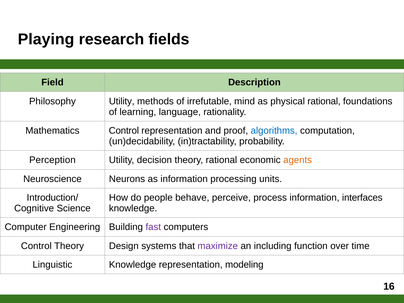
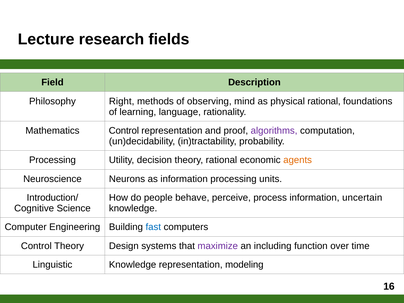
Playing: Playing -> Lecture
Philosophy Utility: Utility -> Right
irrefutable: irrefutable -> observing
algorithms colour: blue -> purple
Perception at (52, 160): Perception -> Processing
interfaces: interfaces -> uncertain
fast colour: purple -> blue
